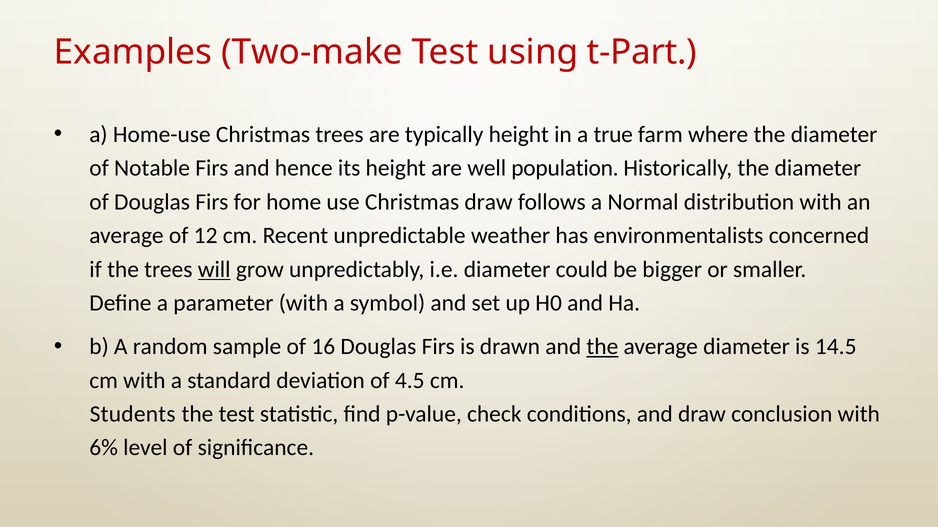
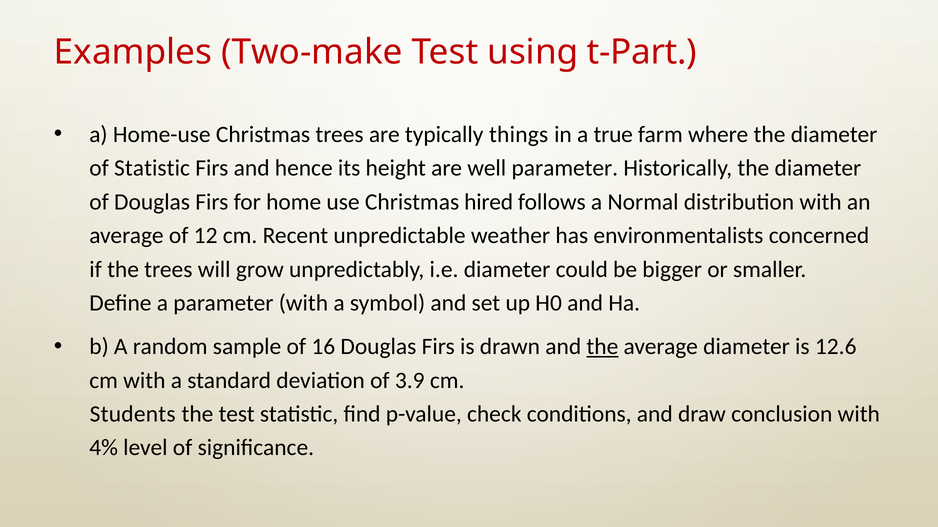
typically height: height -> things
of Notable: Notable -> Statistic
well population: population -> parameter
Christmas draw: draw -> hired
will underline: present -> none
14.5: 14.5 -> 12.6
4.5: 4.5 -> 3.9
6%: 6% -> 4%
